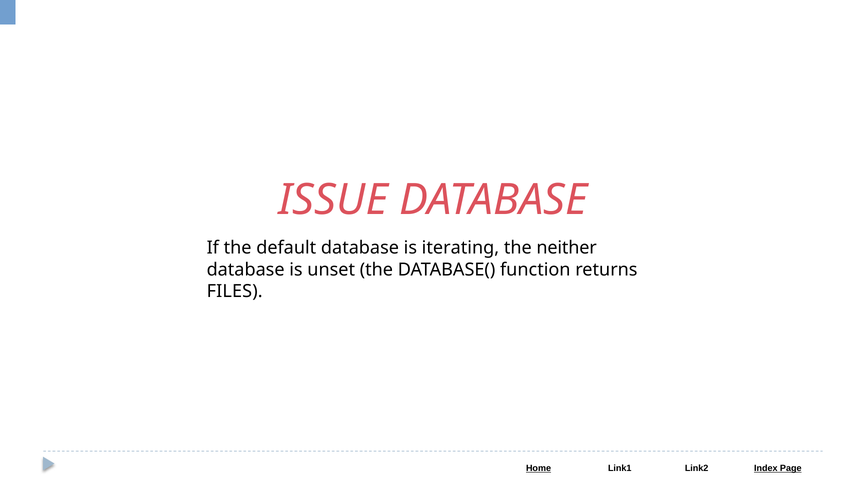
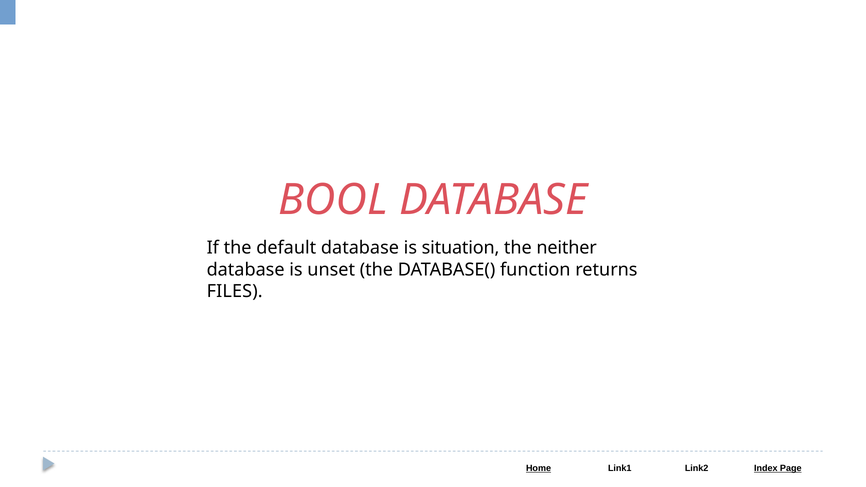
ISSUE: ISSUE -> BOOL
iterating: iterating -> situation
